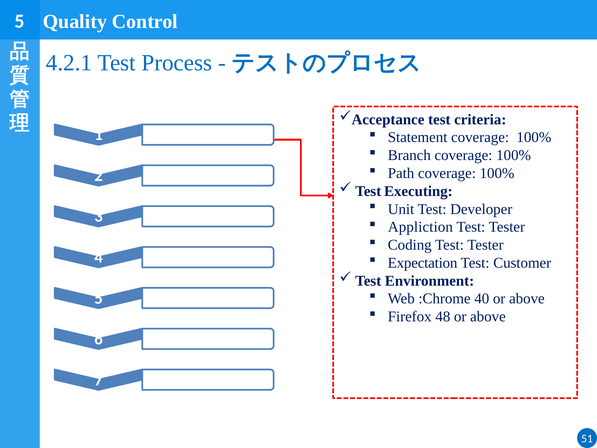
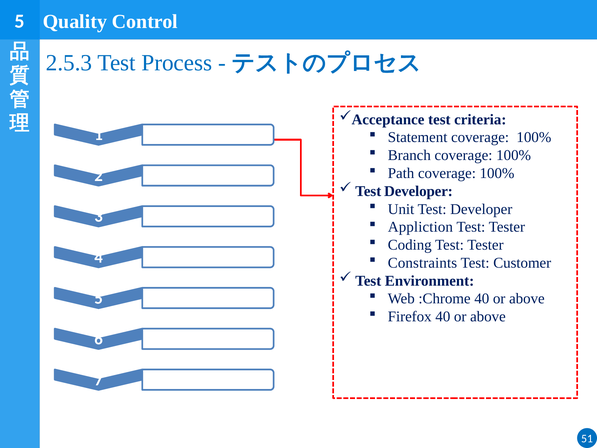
4.2.1: 4.2.1 -> 2.5.3
Executing at (418, 191): Executing -> Developer
Expectation: Expectation -> Constraints
Firefox 48: 48 -> 40
